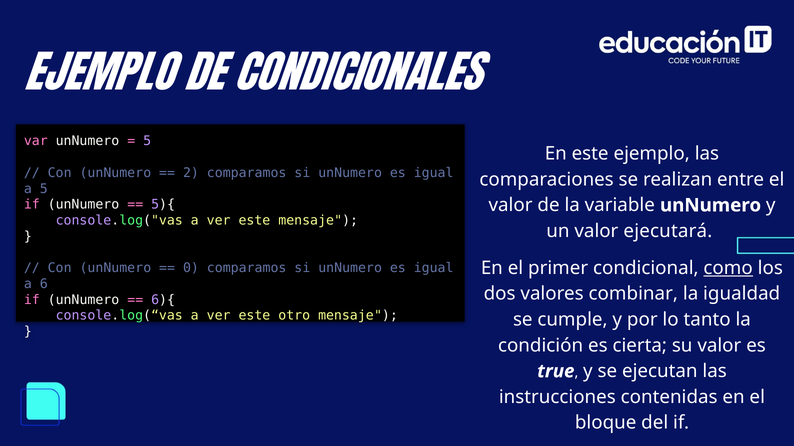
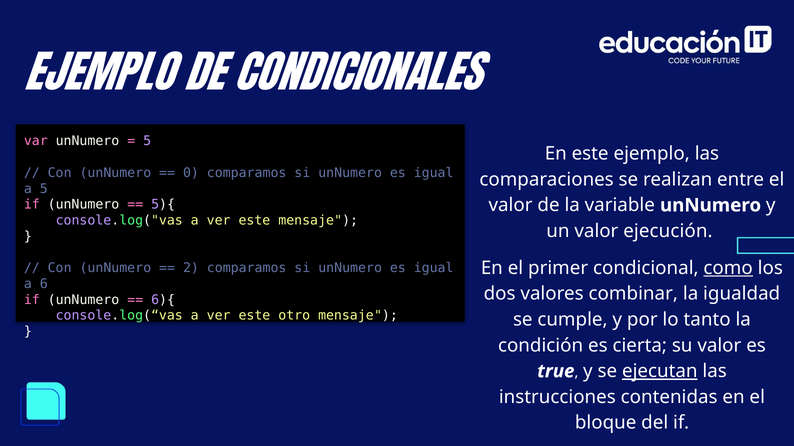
2: 2 -> 0
ejecutará: ejecutará -> ejecución
0: 0 -> 2
ejecutan underline: none -> present
